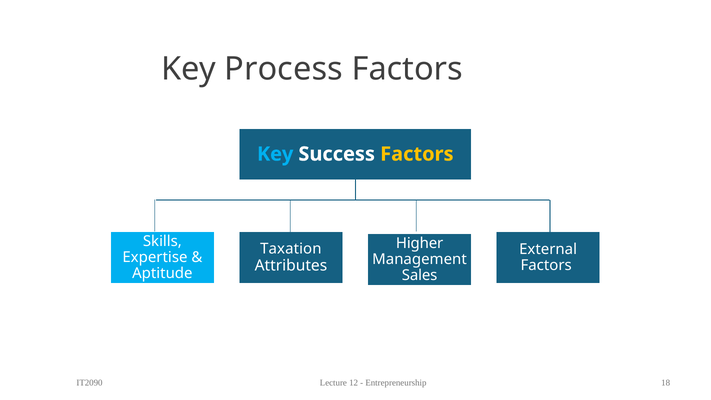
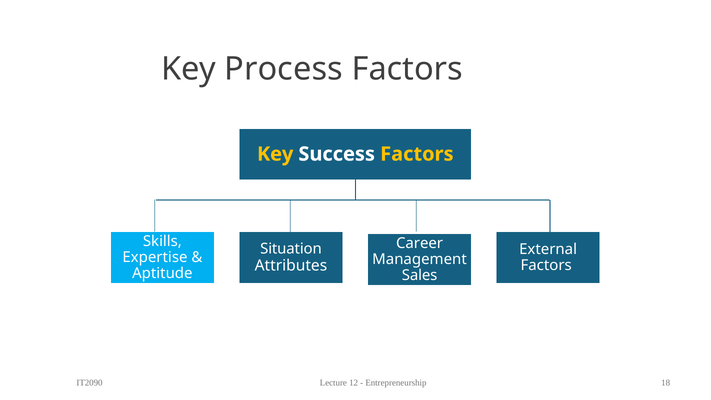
Key at (275, 154) colour: light blue -> yellow
Higher: Higher -> Career
Taxation: Taxation -> Situation
